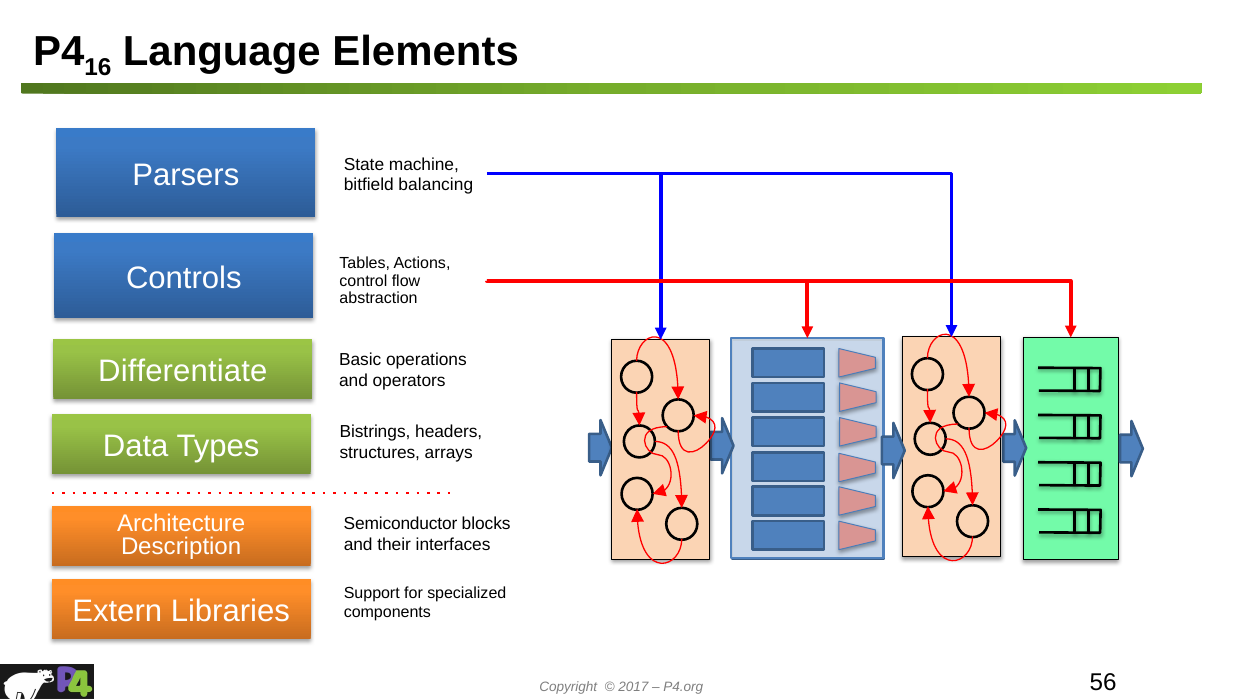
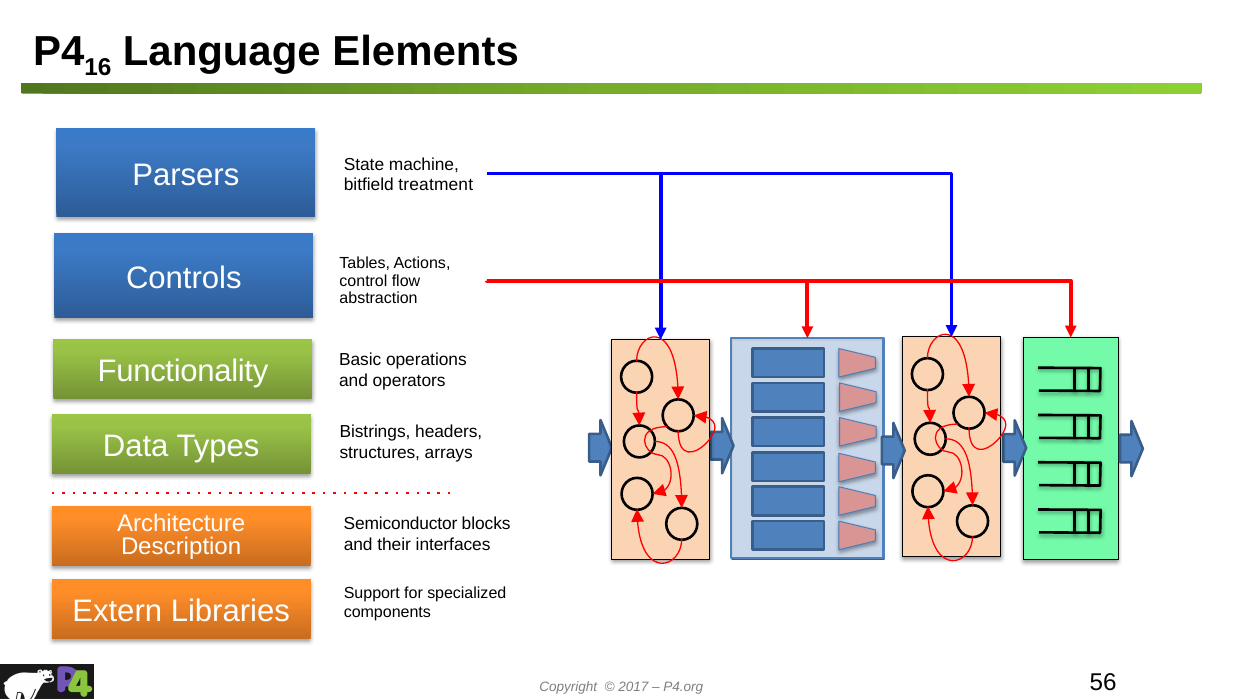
balancing: balancing -> treatment
Differentiate: Differentiate -> Functionality
